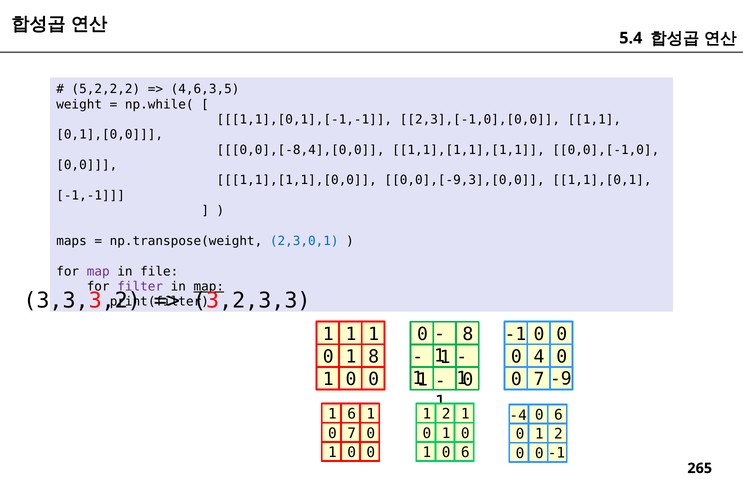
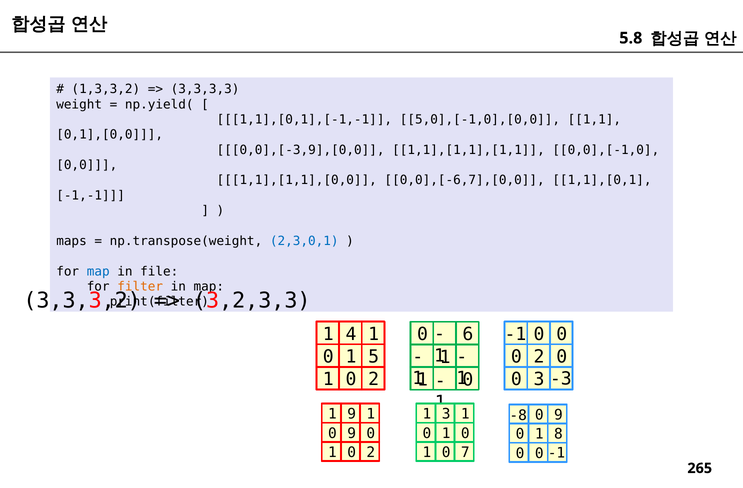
5.4: 5.4 -> 5.8
5,2,2,2: 5,2,2,2 -> 1,3,3,2
4,6,3,5: 4,6,3,5 -> 3,3,3,3
np.while(: np.while( -> np.yield(
2,3],[-1,0],[0,0: 2,3],[-1,0],[0,0 -> 5,0],[-1,0],[0,0
0,0],[-8,4],[0,0: 0,0],[-8,4],[0,0 -> 0,0],[-3,9],[0,0
0,0],[-9,3],[0,0: 0,0],[-9,3],[0,0 -> 0,0],[-6,7],[0,0
map at (98, 271) colour: purple -> blue
filter colour: purple -> orange
map at (209, 287) underline: present -> none
1 at (351, 334): 1 -> 4
0 8: 8 -> 6
1 8: 8 -> 5
4 at (539, 357): 4 -> 2
-9: -9 -> -3
0 at (374, 380): 0 -> 2
7 at (539, 380): 7 -> 3
1 6: 6 -> 9
2 at (446, 414): 2 -> 3
6 at (558, 415): 6 -> 9
-4: -4 -> -8
7 at (352, 433): 7 -> 9
2 at (558, 434): 2 -> 8
0 at (371, 453): 0 -> 2
1 0 6: 6 -> 7
